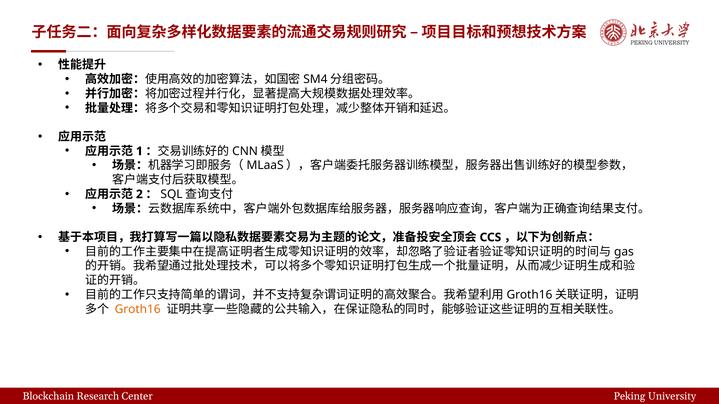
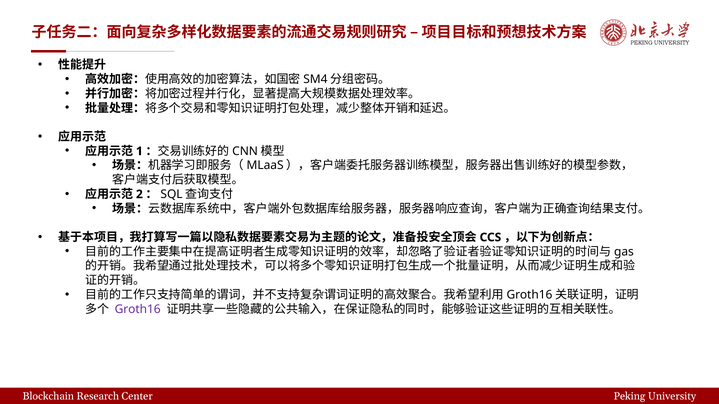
Groth16 colour: orange -> purple
